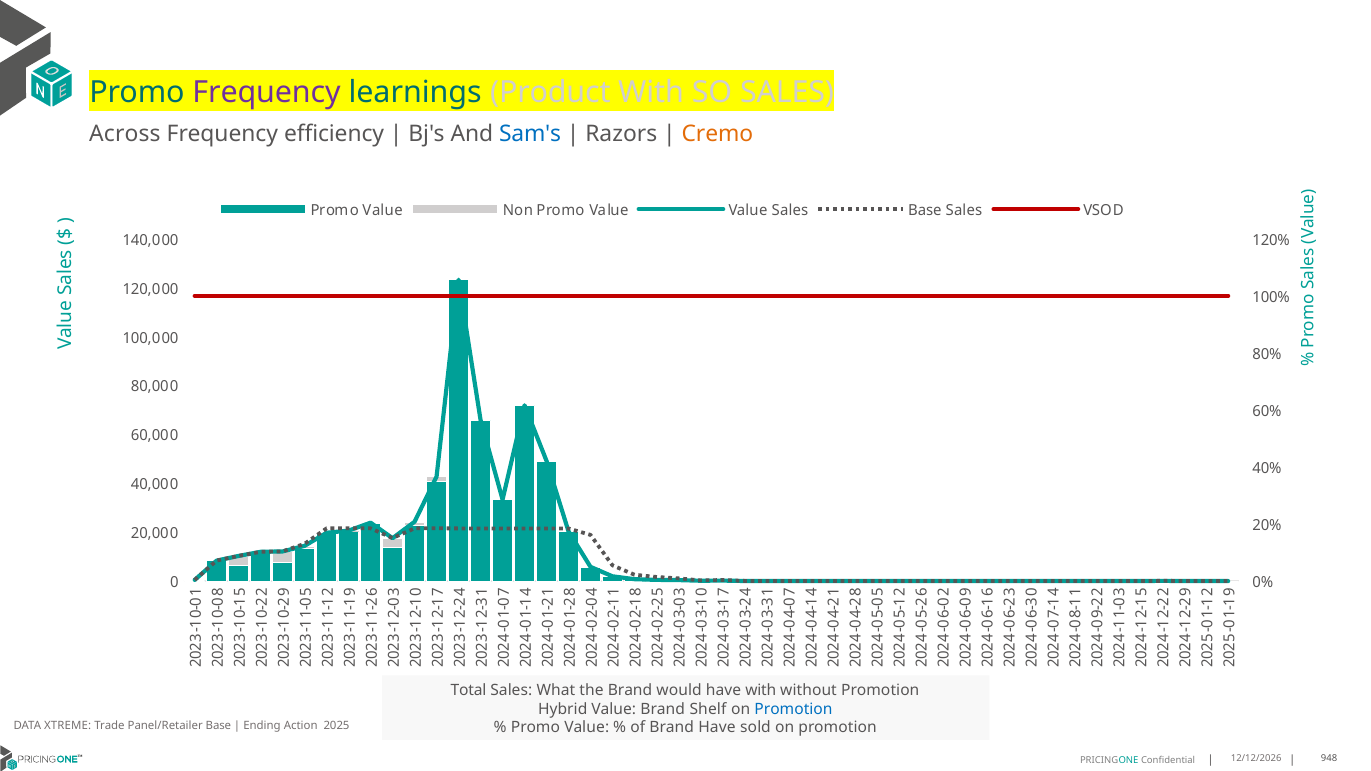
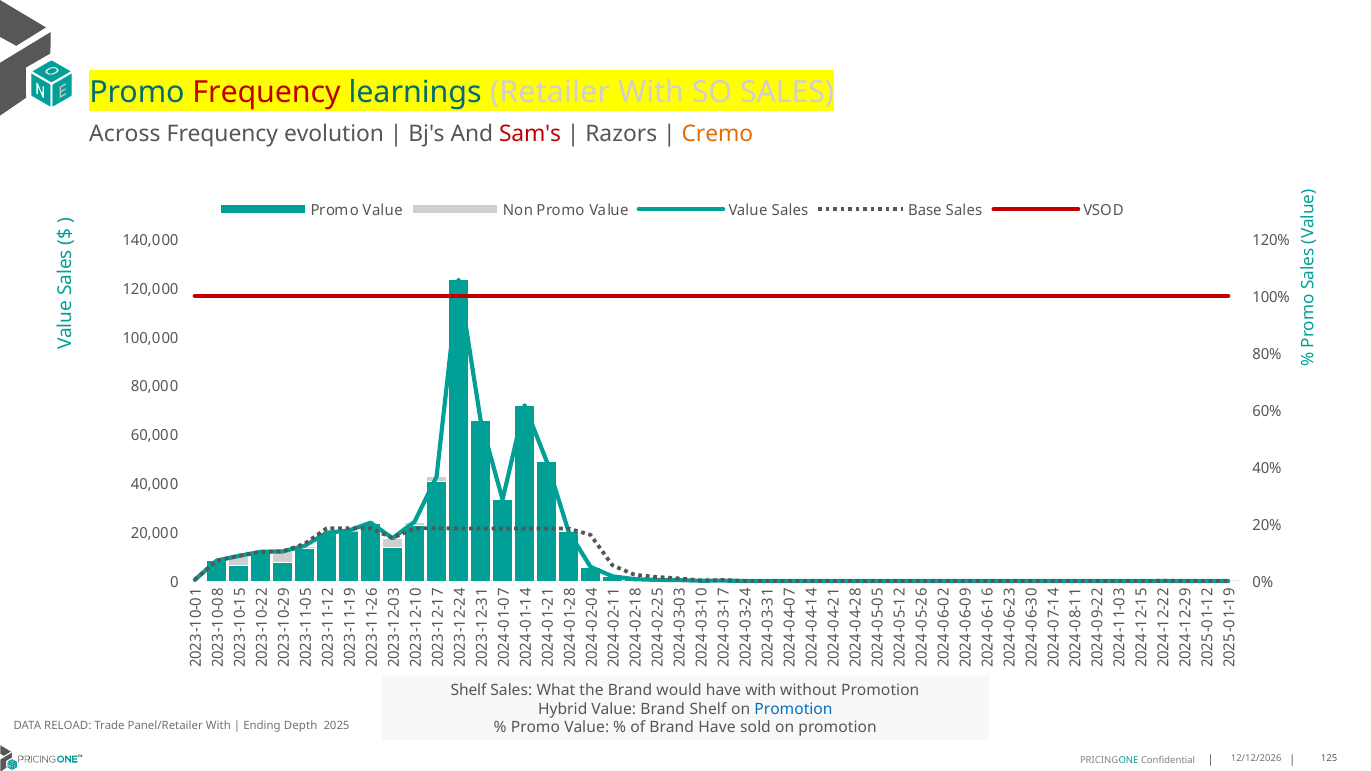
Frequency at (267, 92) colour: purple -> red
Product: Product -> Retailer
efficiency: efficiency -> evolution
Sam's colour: blue -> red
Total at (469, 690): Total -> Shelf
XTREME: XTREME -> RELOAD
Panel/Retailer Base: Base -> With
Action: Action -> Depth
948: 948 -> 125
